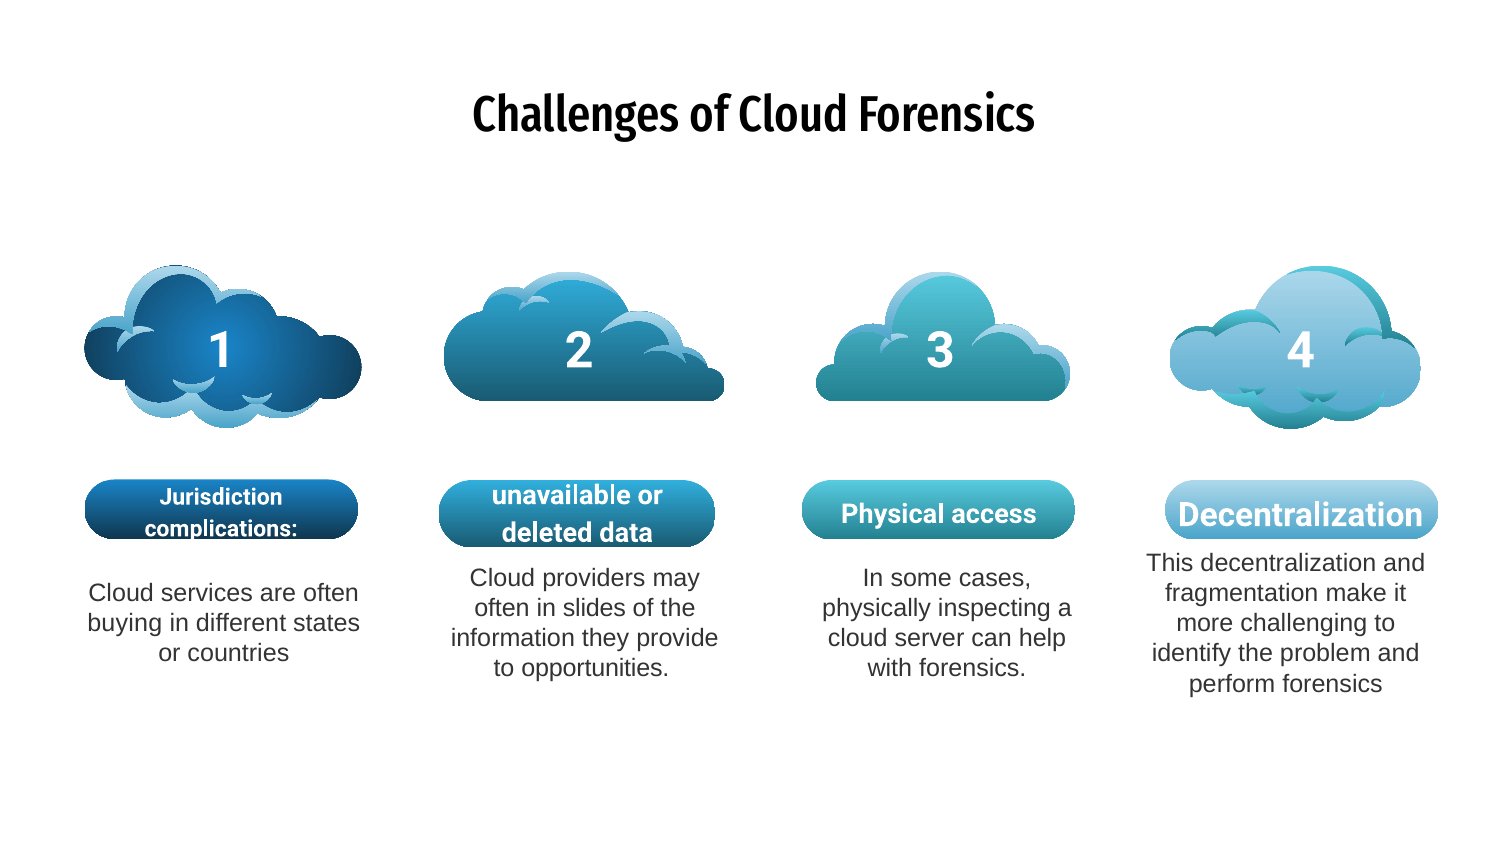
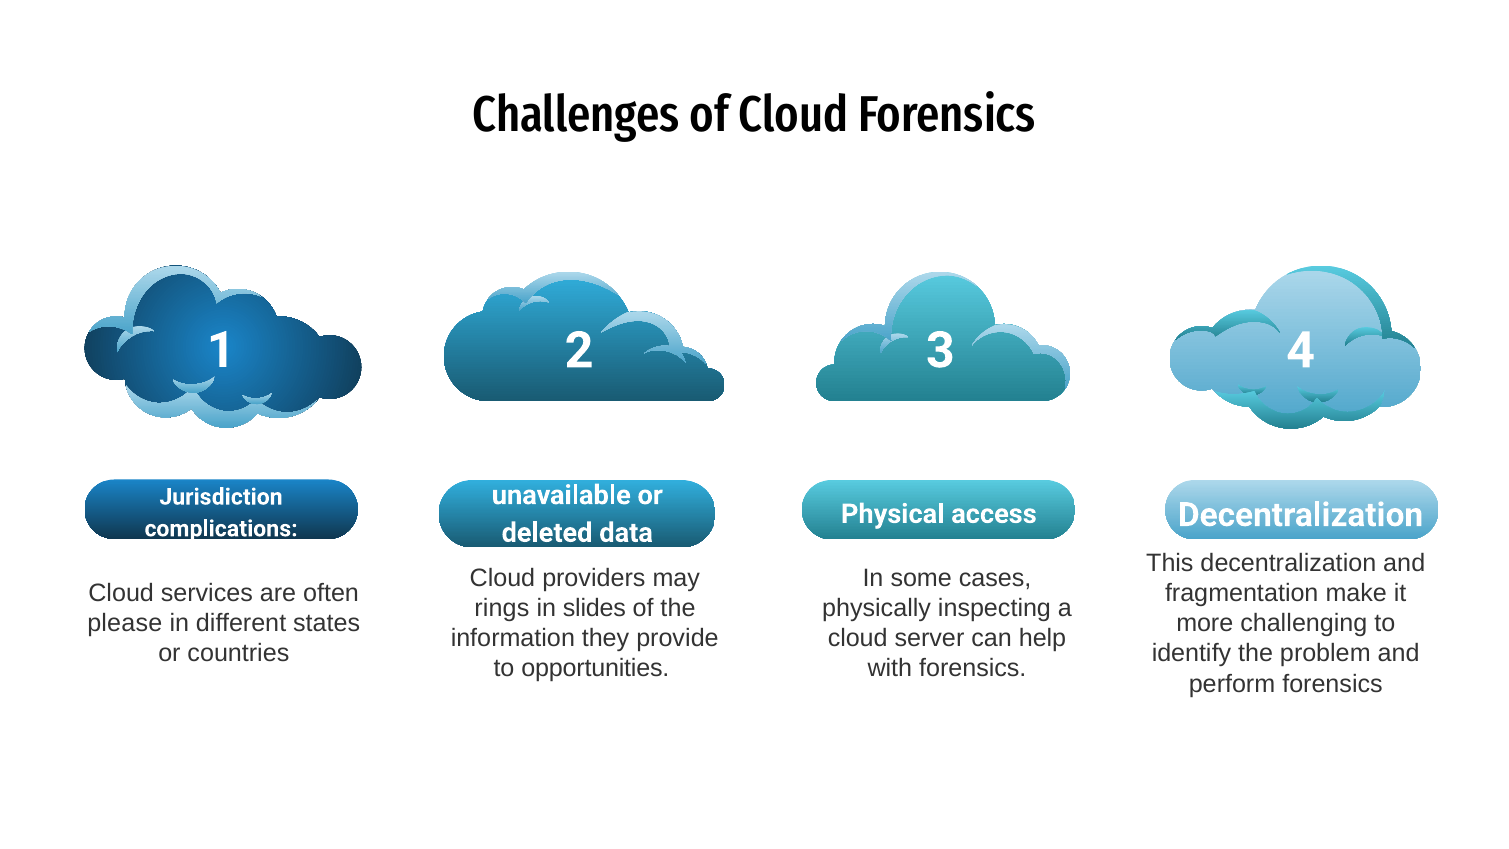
often at (502, 608): often -> rings
buying: buying -> please
